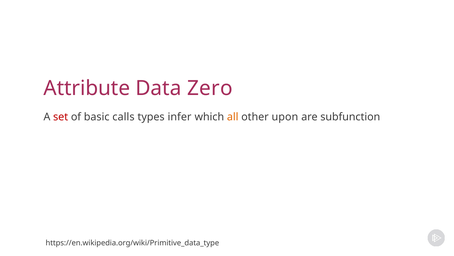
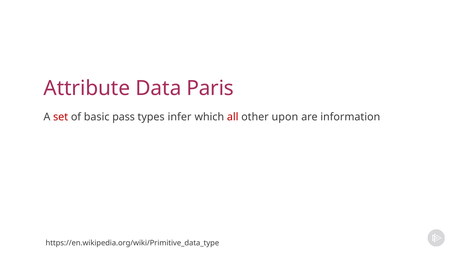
Zero: Zero -> Paris
calls: calls -> pass
all colour: orange -> red
subfunction: subfunction -> information
